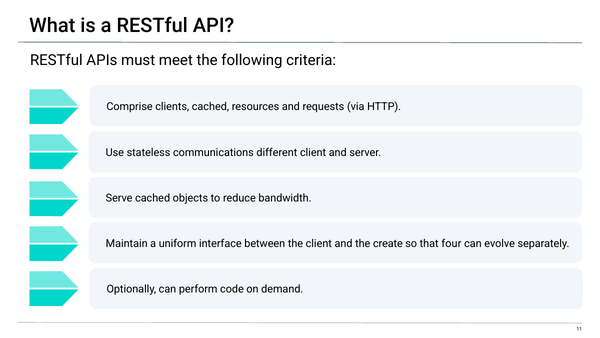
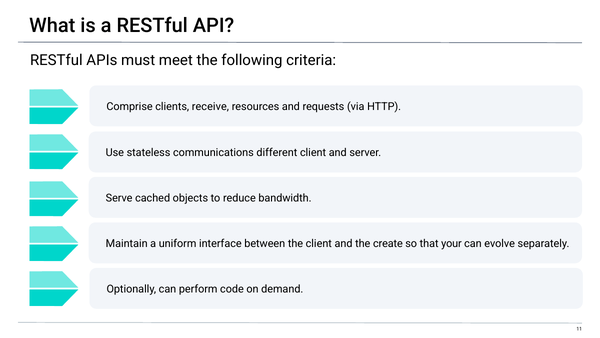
clients cached: cached -> receive
four: four -> your
